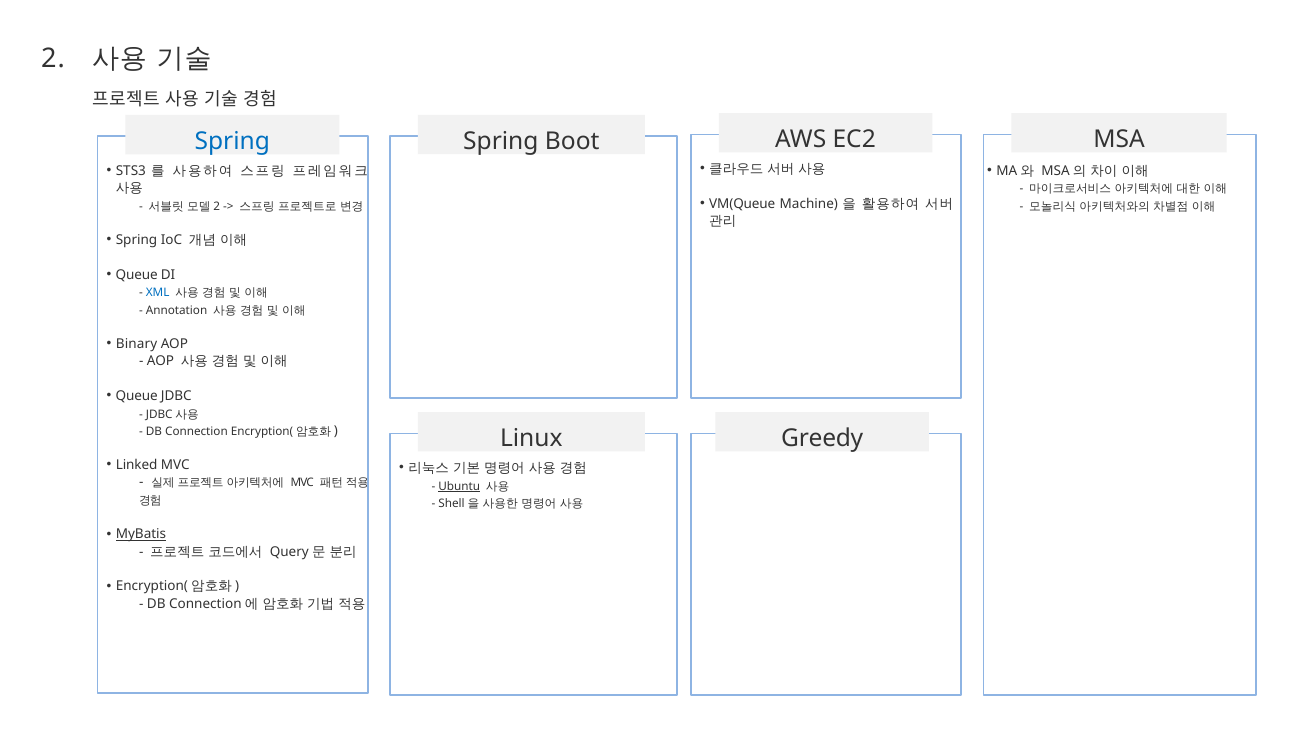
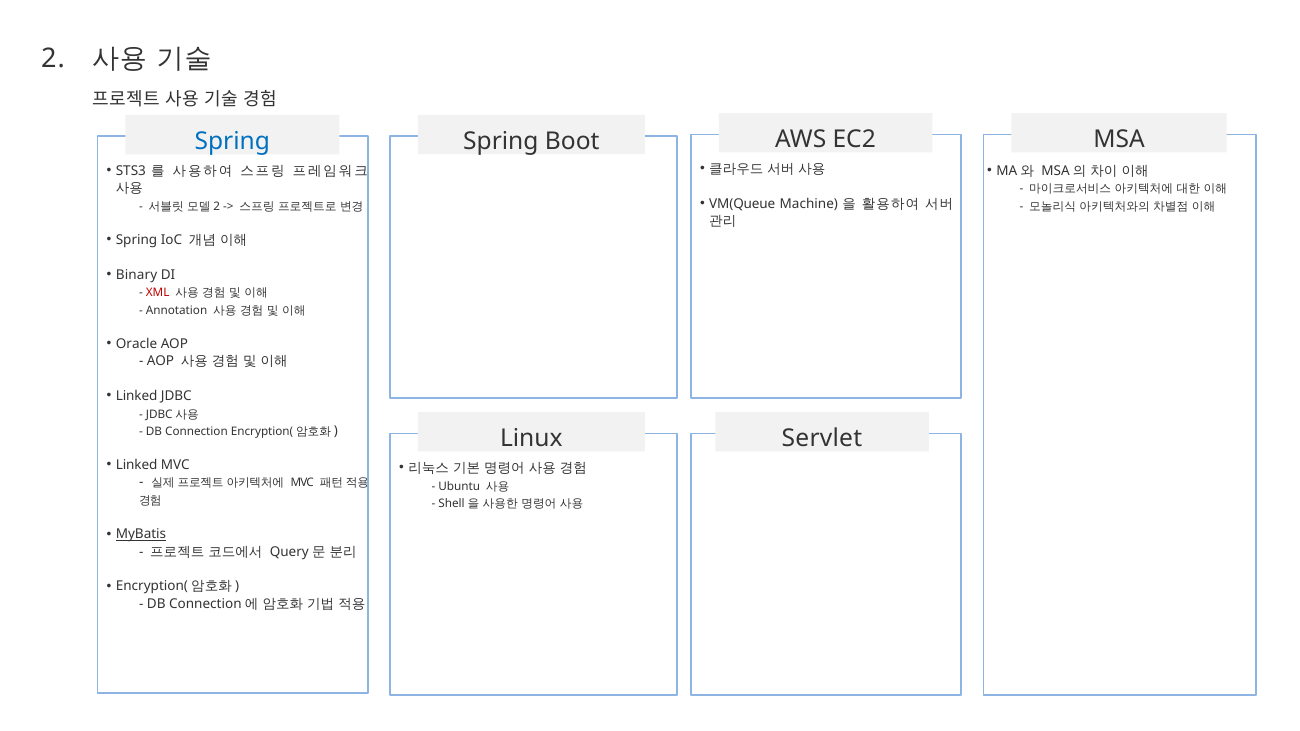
Queue at (137, 275): Queue -> Binary
XML colour: blue -> red
Binary: Binary -> Oracle
Queue at (137, 396): Queue -> Linked
Greedy: Greedy -> Servlet
Ubuntu underline: present -> none
